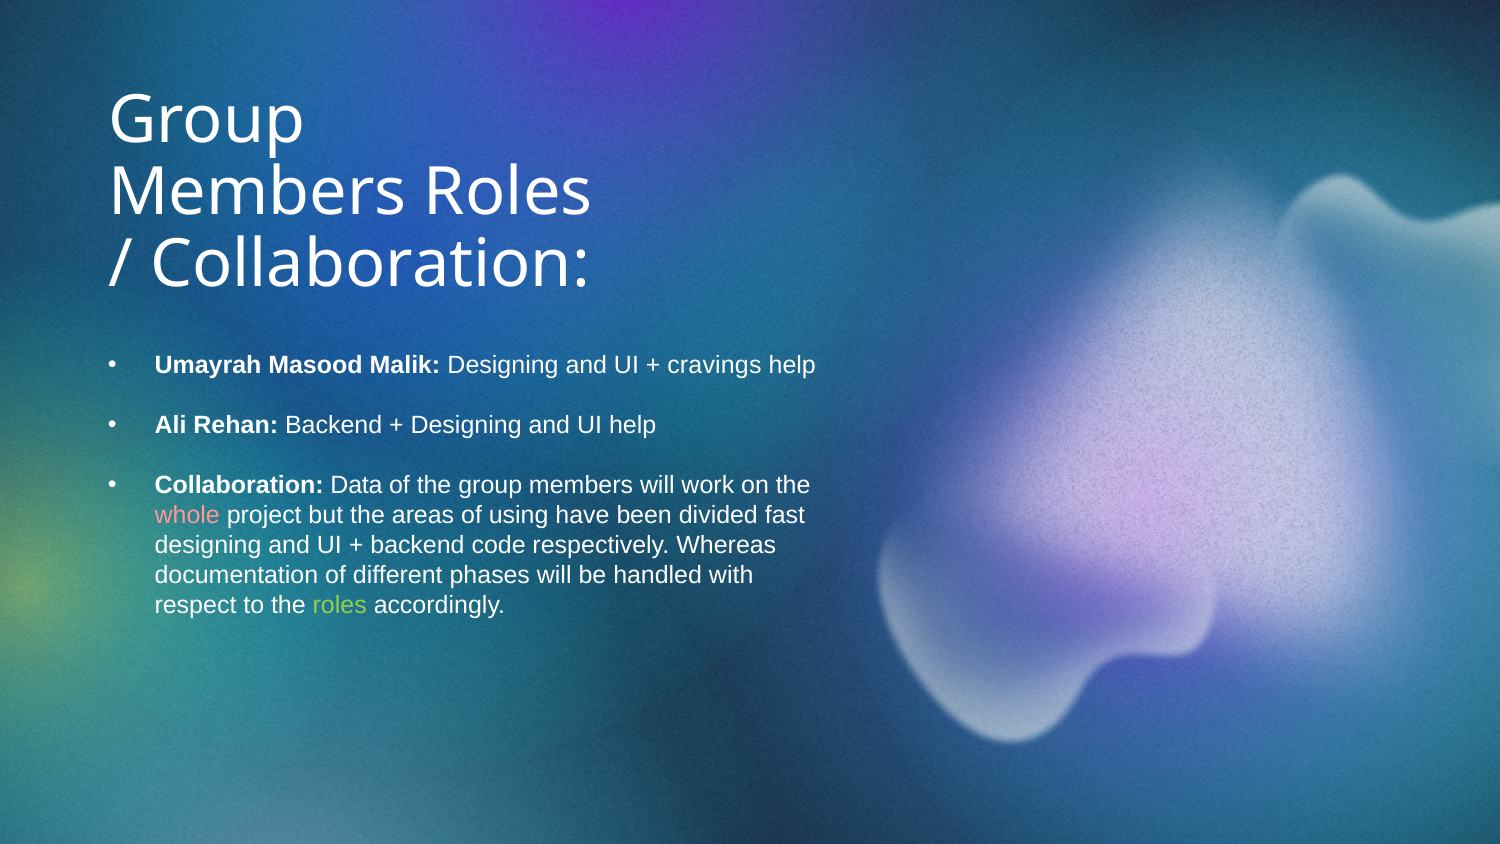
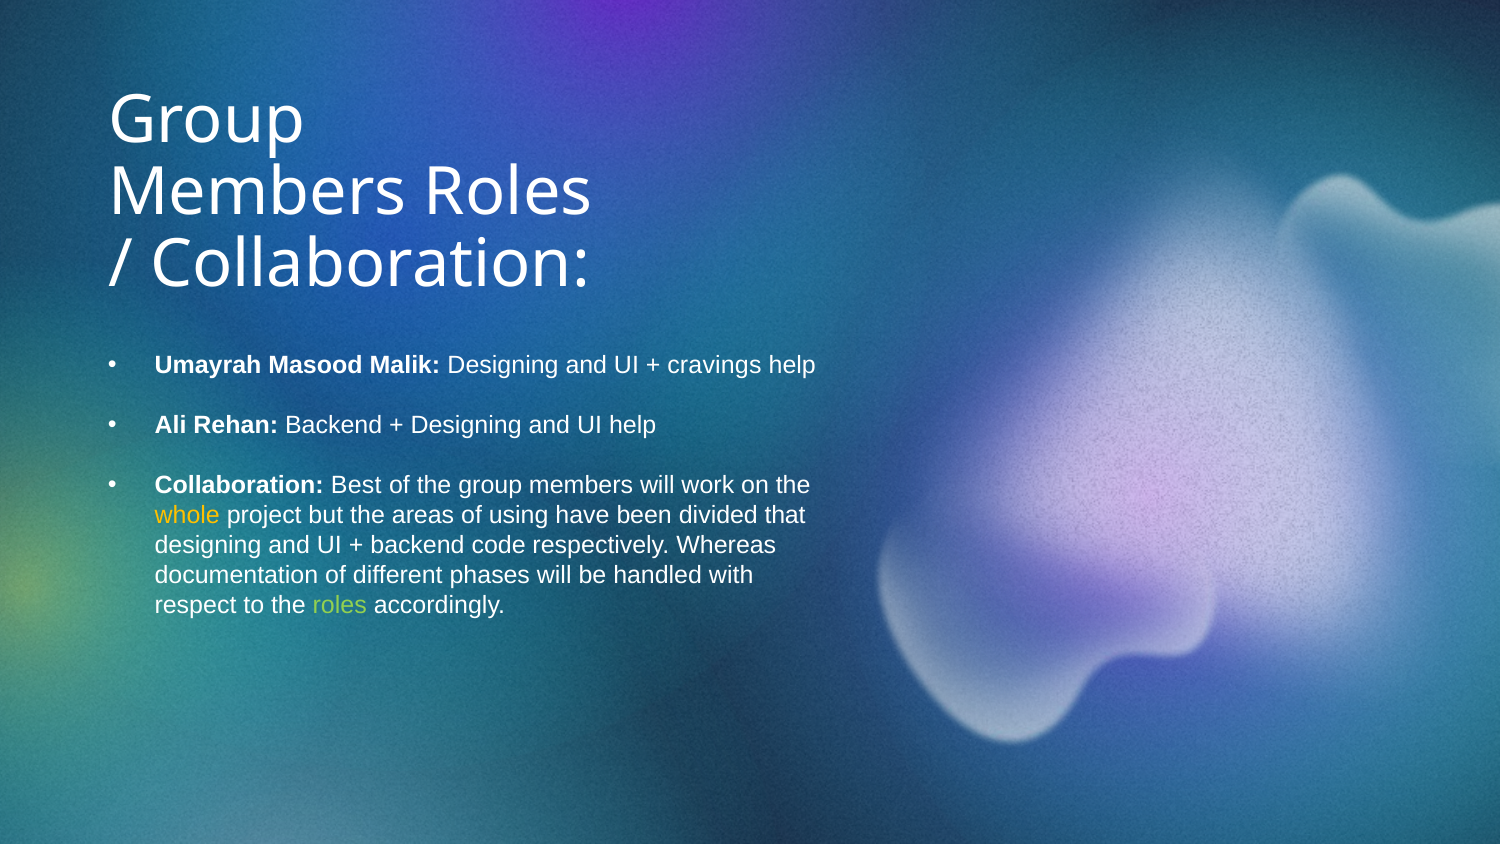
Data: Data -> Best
whole colour: pink -> yellow
fast: fast -> that
